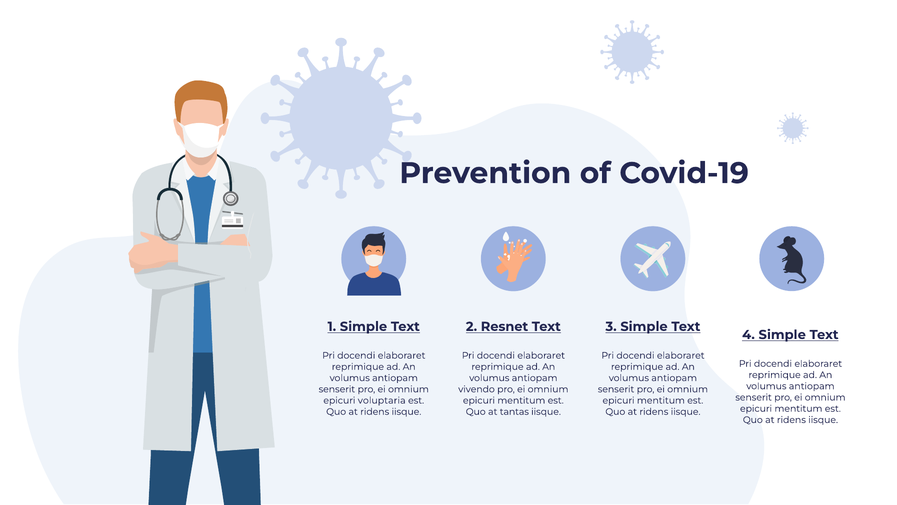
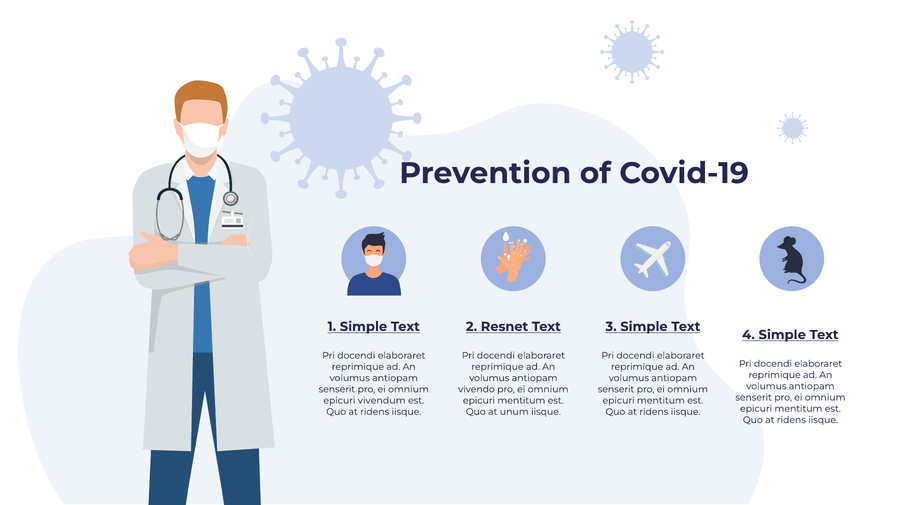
voluptaria: voluptaria -> vivendum
tantas: tantas -> unum
